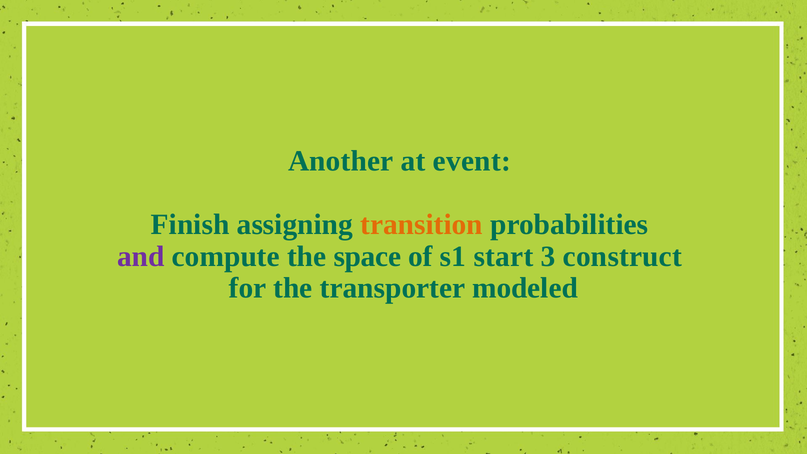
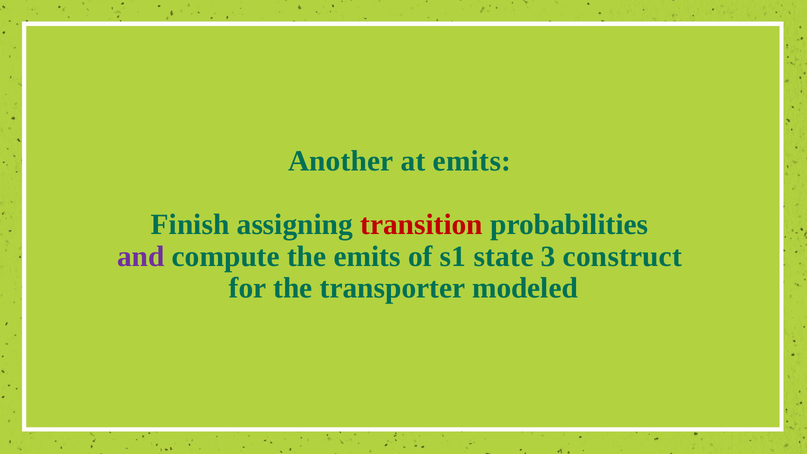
at event: event -> emits
transition colour: orange -> red
the space: space -> emits
start: start -> state
